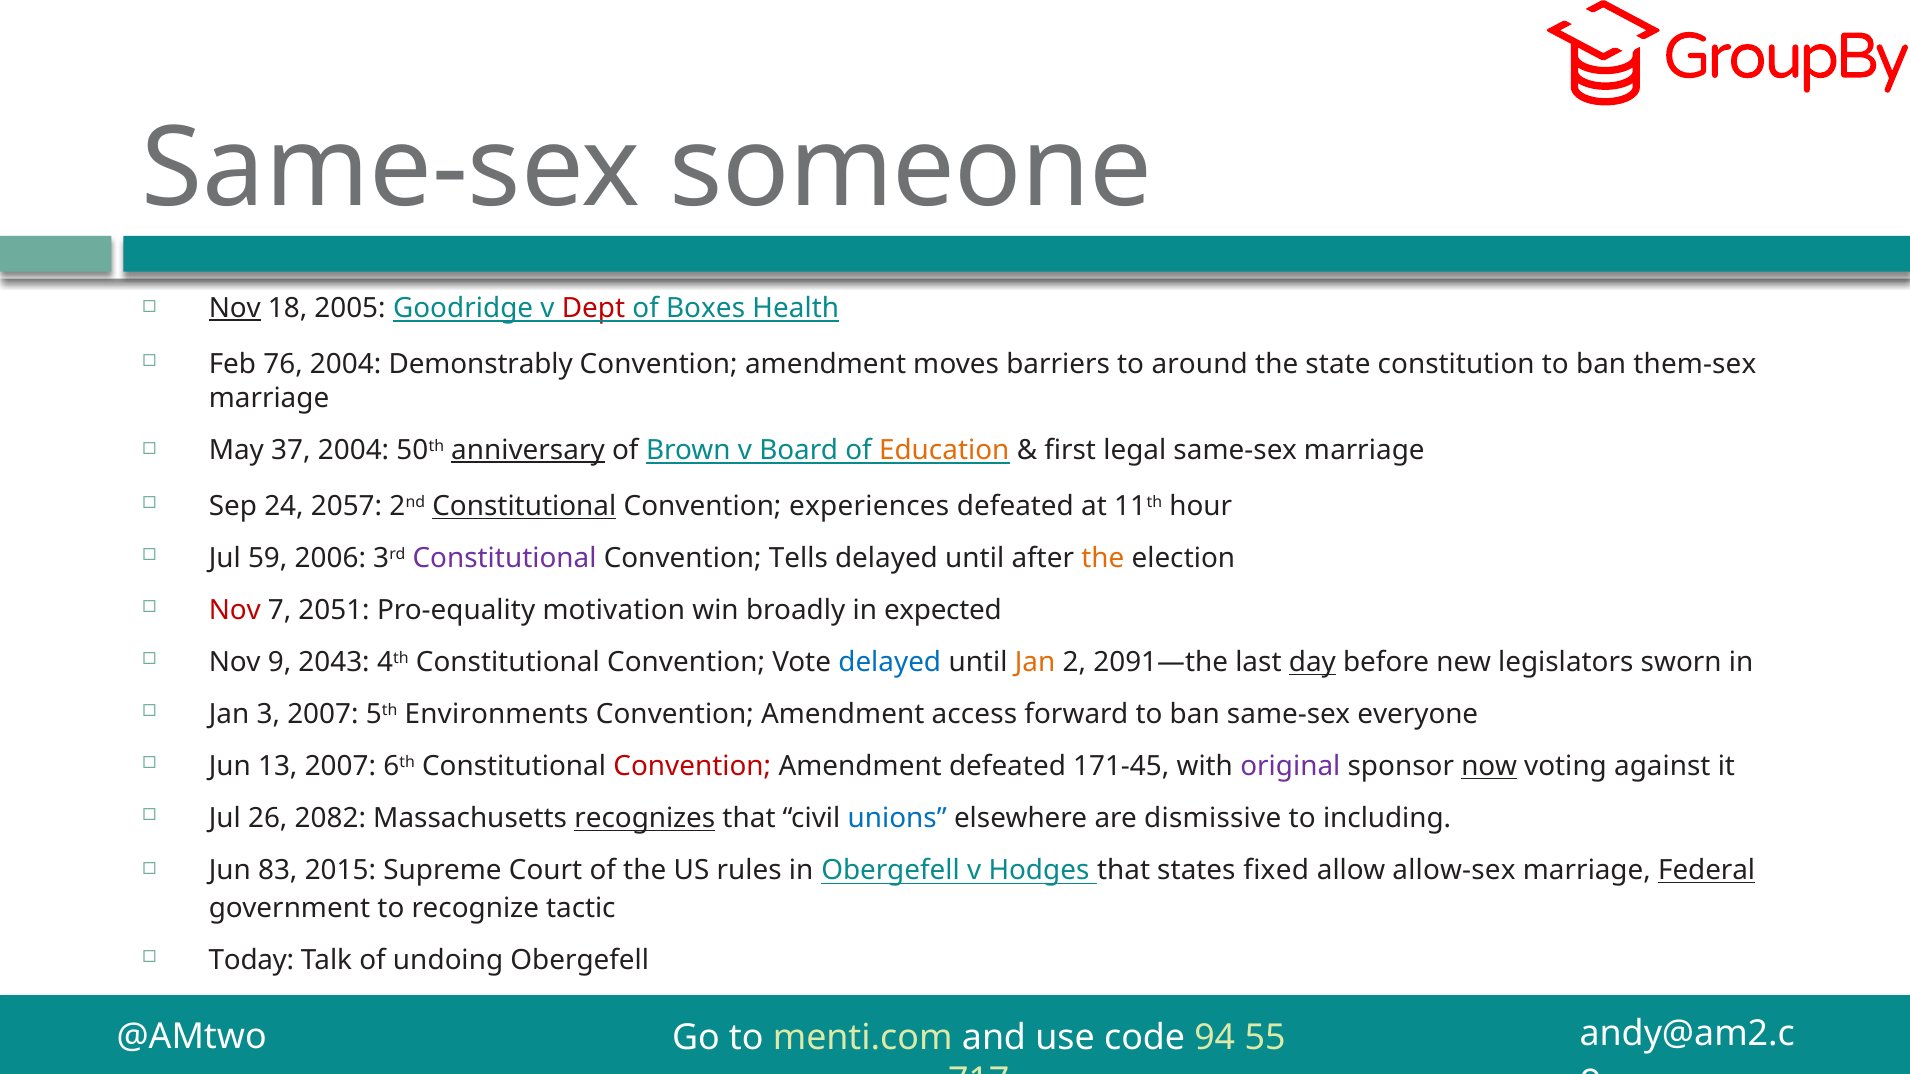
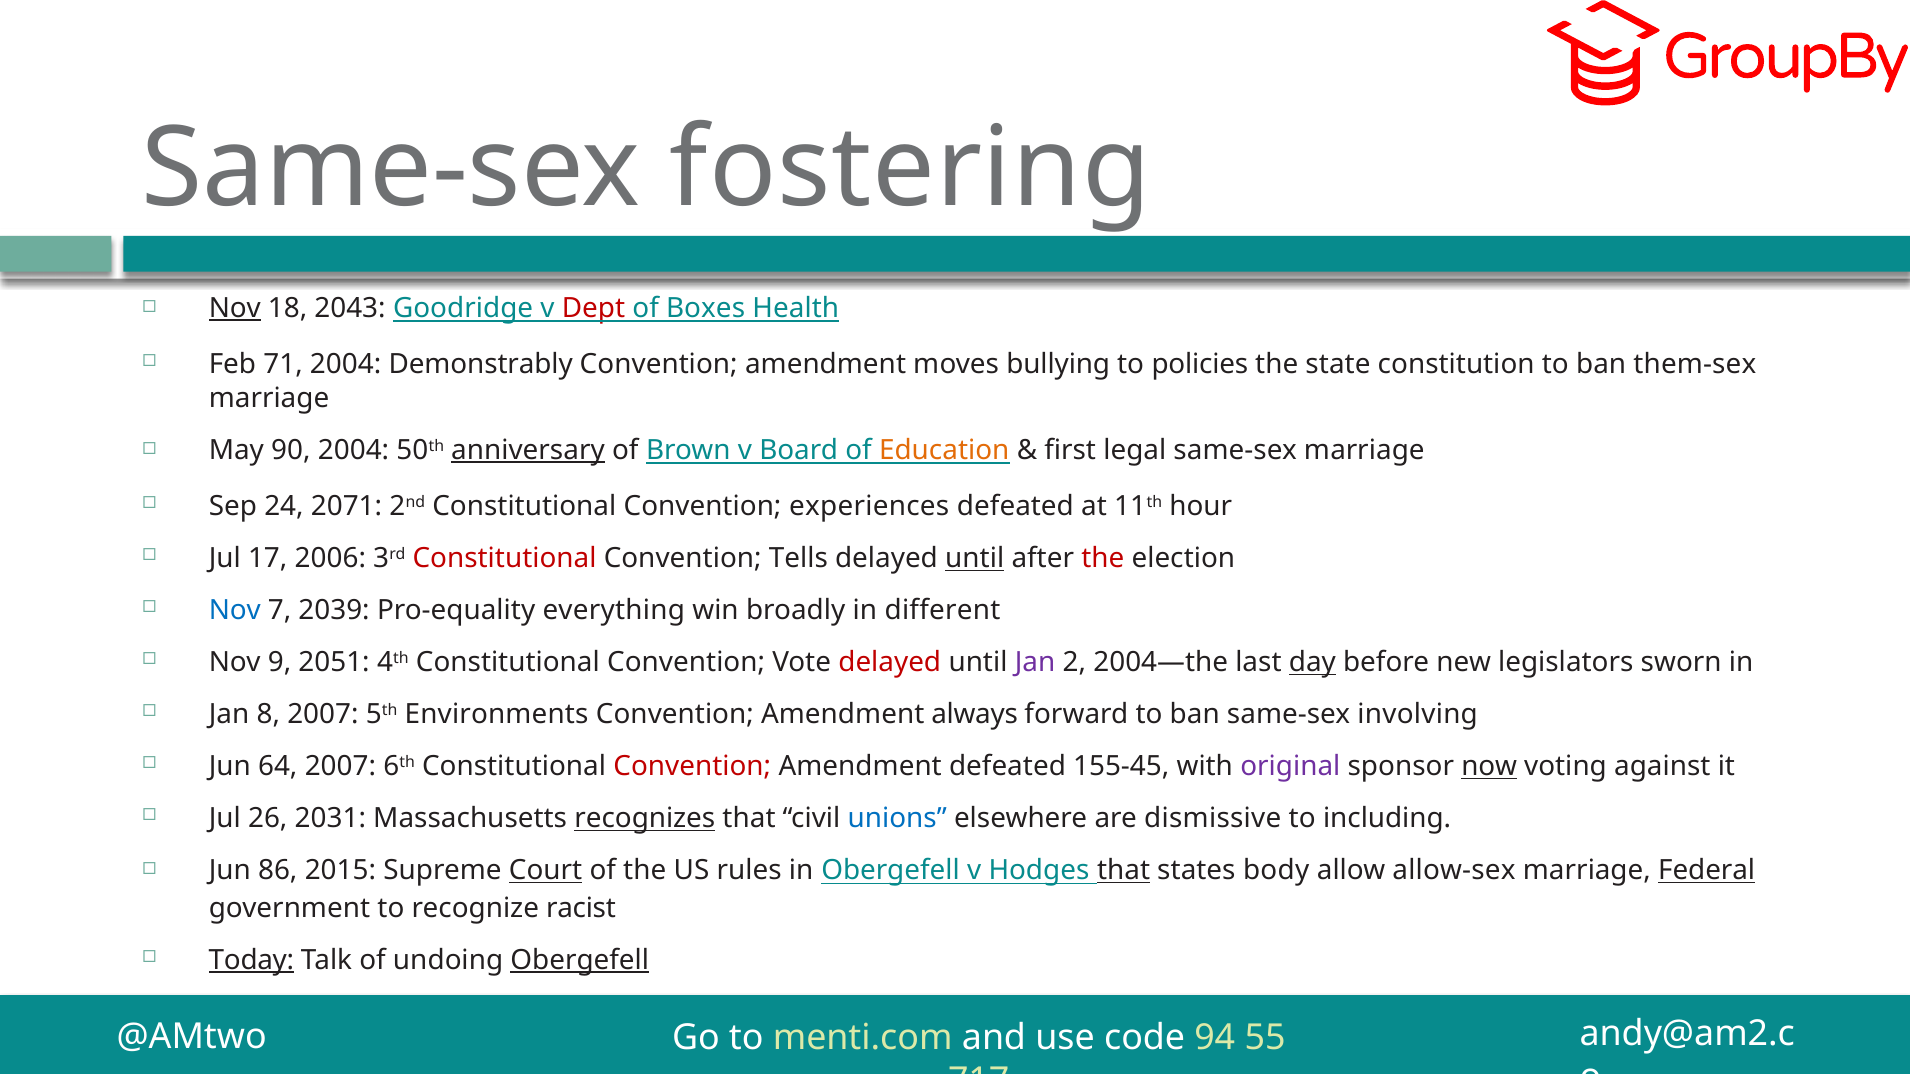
someone: someone -> fostering
2005: 2005 -> 2043
76: 76 -> 71
barriers: barriers -> bullying
around: around -> policies
37: 37 -> 90
2057: 2057 -> 2071
Constitutional at (524, 507) underline: present -> none
59: 59 -> 17
Constitutional at (505, 559) colour: purple -> red
until at (975, 559) underline: none -> present
the at (1103, 559) colour: orange -> red
Nov at (235, 611) colour: red -> blue
2051: 2051 -> 2039
motivation: motivation -> everything
expected: expected -> different
2043: 2043 -> 2051
delayed at (890, 663) colour: blue -> red
Jan at (1035, 663) colour: orange -> purple
2091—the: 2091—the -> 2004—the
3: 3 -> 8
access: access -> always
everyone: everyone -> involving
13: 13 -> 64
171-45: 171-45 -> 155-45
2082: 2082 -> 2031
83: 83 -> 86
Court underline: none -> present
that at (1124, 871) underline: none -> present
fixed: fixed -> body
tactic: tactic -> racist
Today underline: none -> present
Obergefell at (580, 961) underline: none -> present
